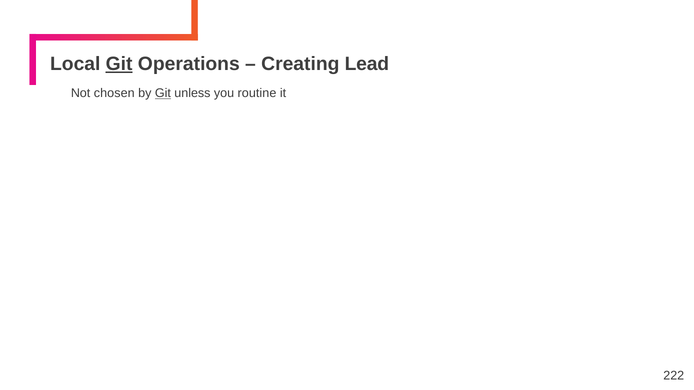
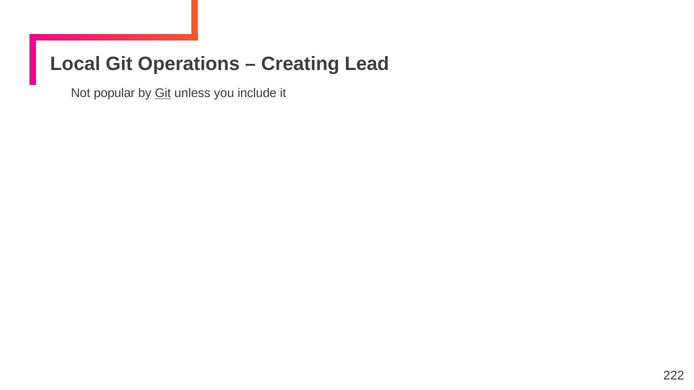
Git at (119, 64) underline: present -> none
chosen: chosen -> popular
routine: routine -> include
